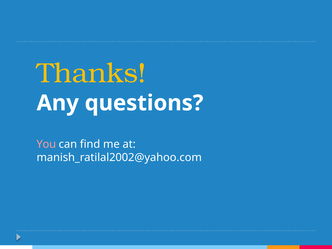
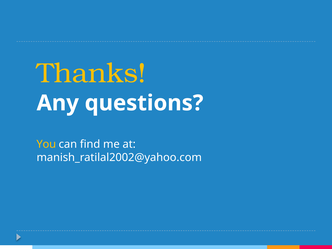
You colour: pink -> yellow
